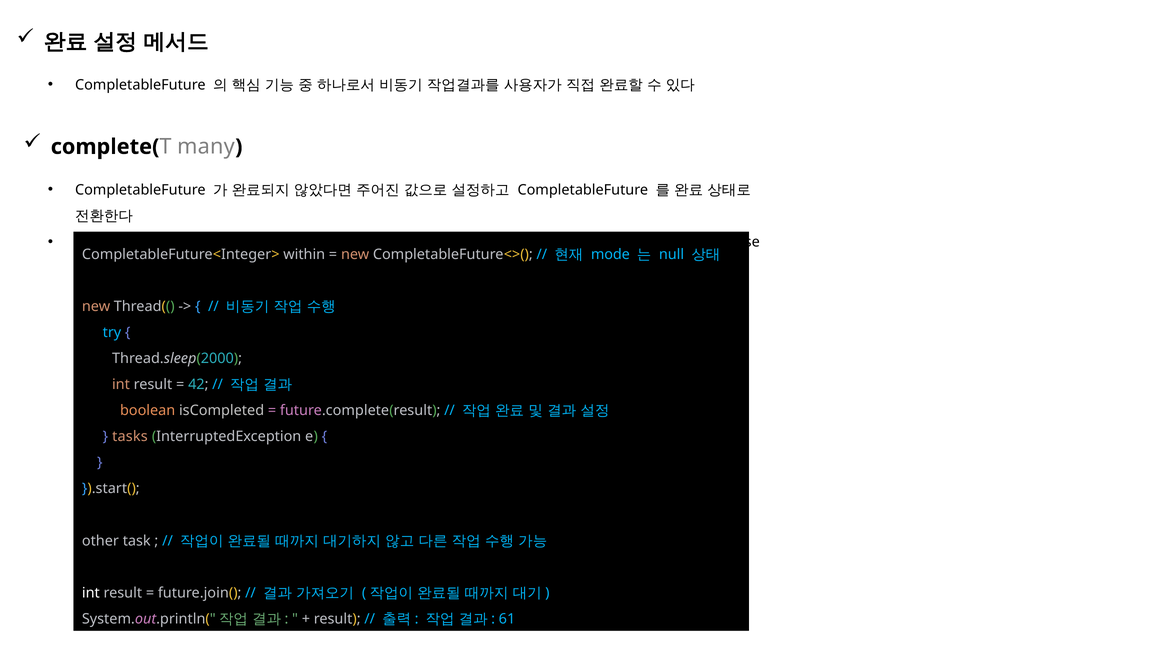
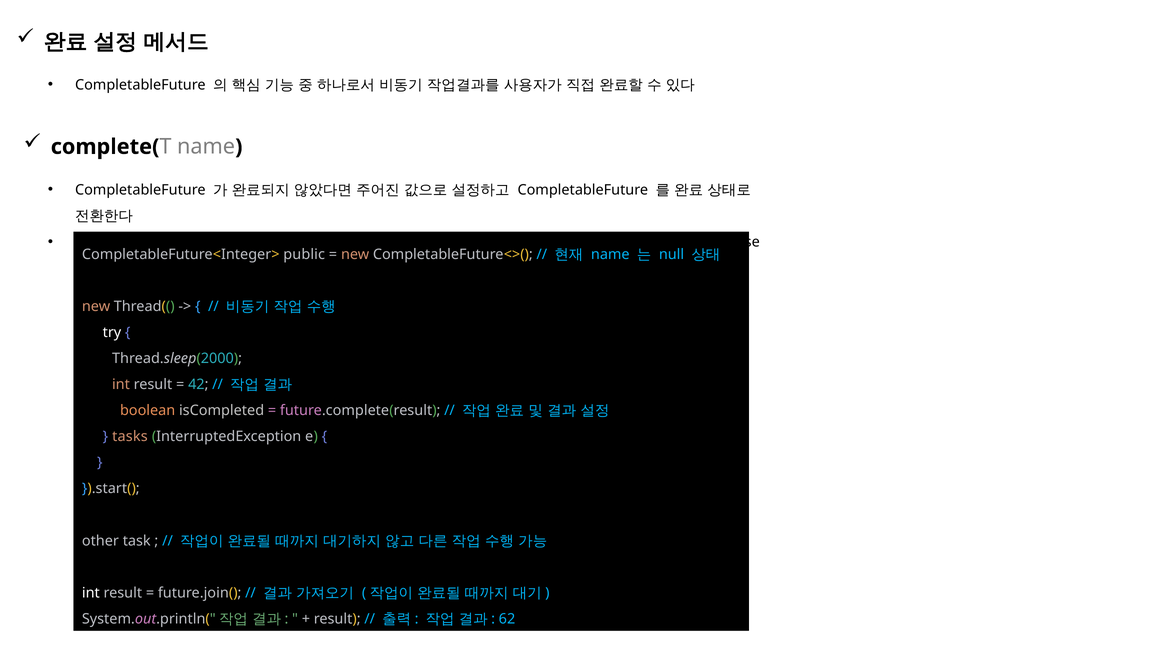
many at (206, 147): many -> name
within: within -> public
mode at (610, 255): mode -> name
try colour: light blue -> white
61: 61 -> 62
